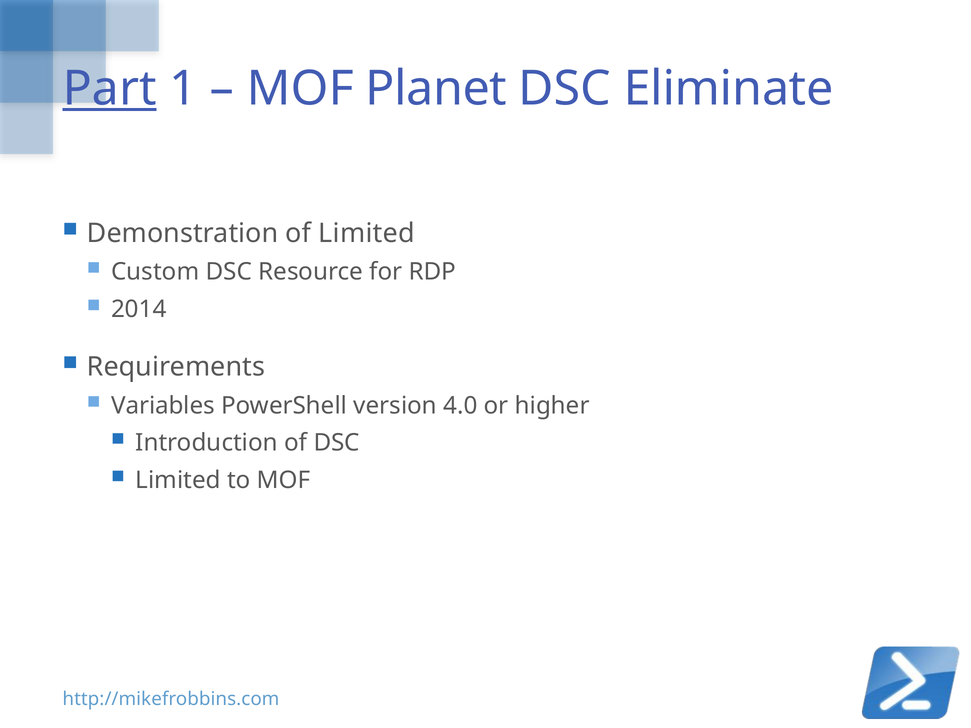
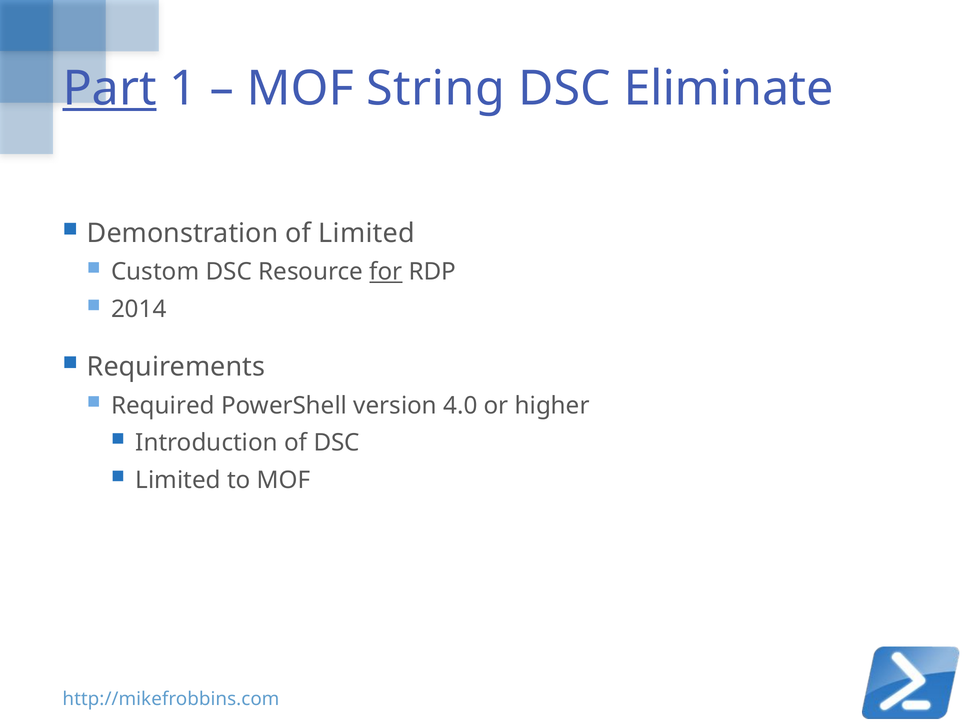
Planet: Planet -> String
for underline: none -> present
Variables: Variables -> Required
